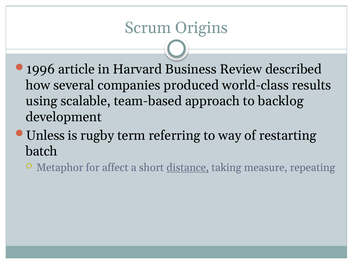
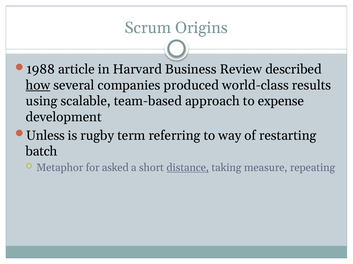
1996: 1996 -> 1988
how underline: none -> present
backlog: backlog -> expense
affect: affect -> asked
